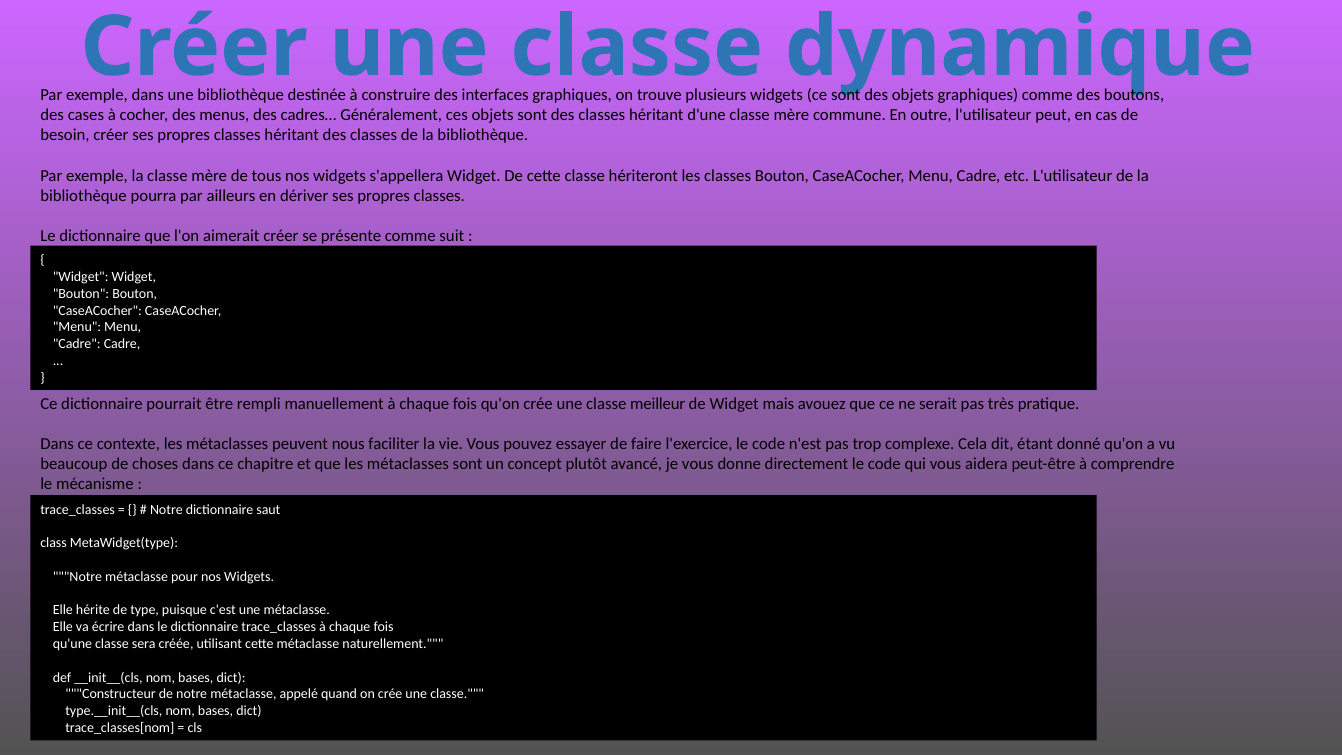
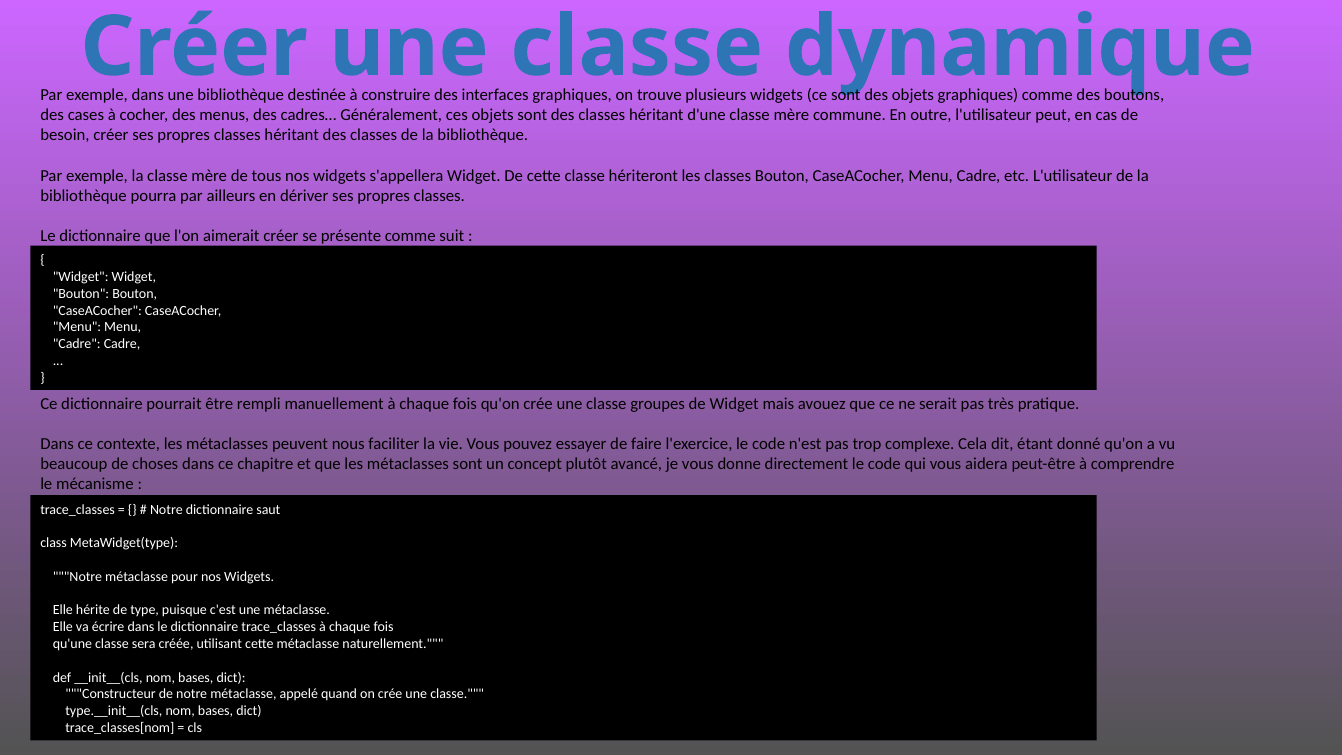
meilleur: meilleur -> groupes
